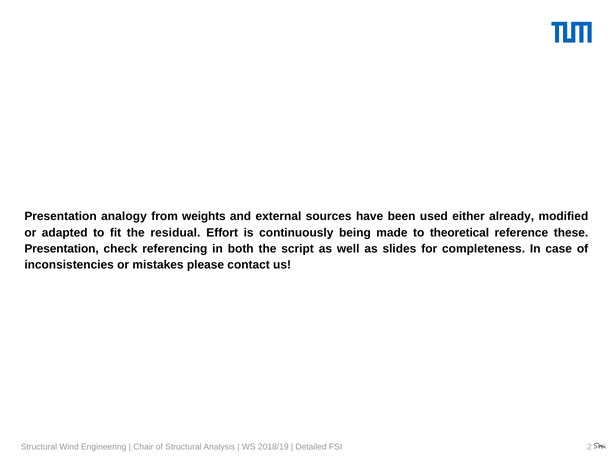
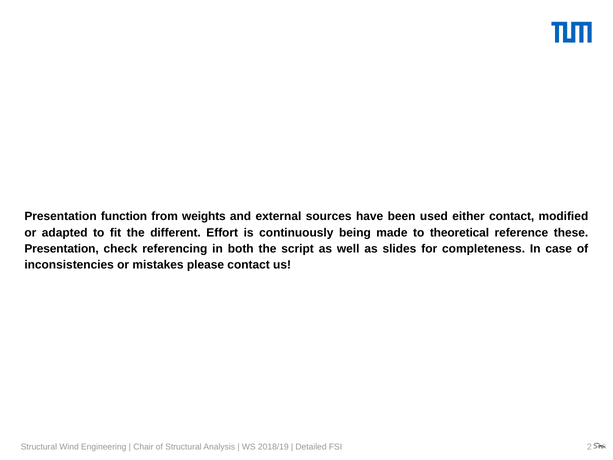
analogy: analogy -> function
either already: already -> contact
residual: residual -> different
